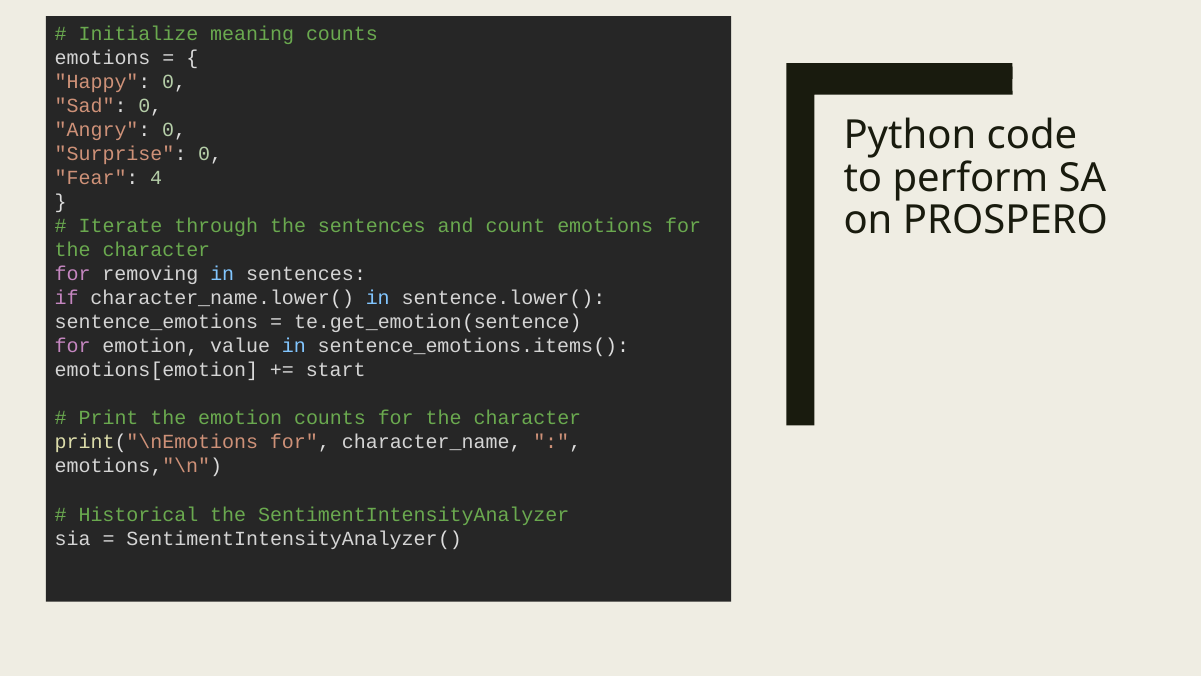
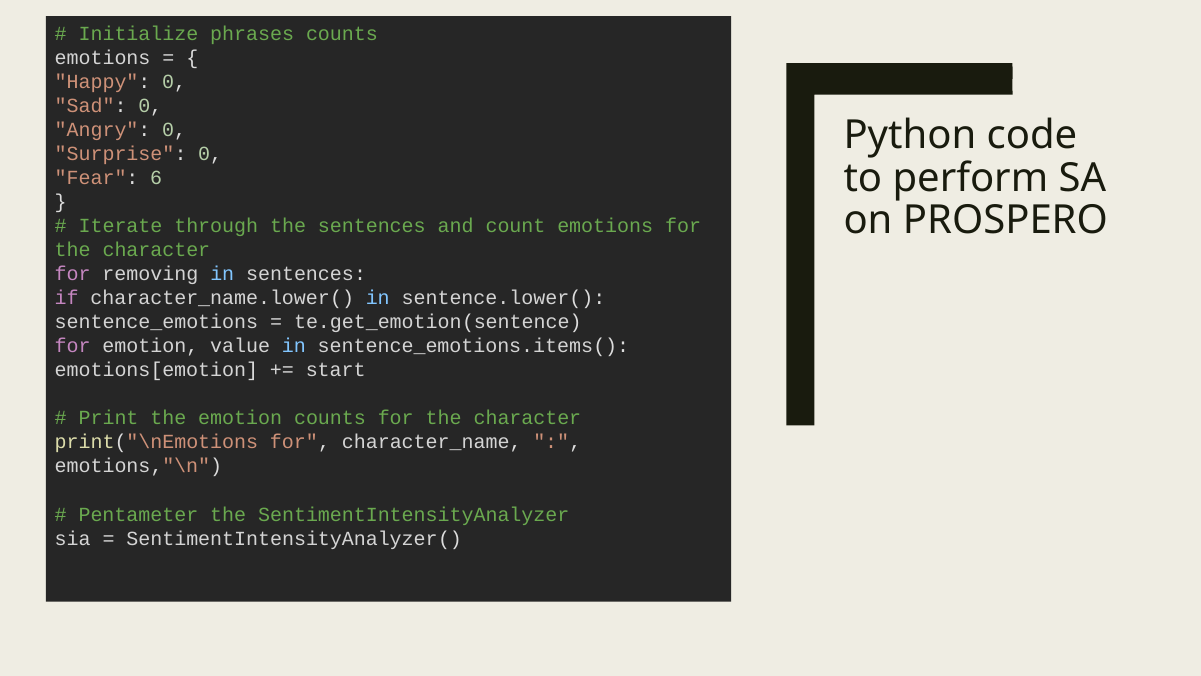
meaning: meaning -> phrases
4: 4 -> 6
Historical: Historical -> Pentameter
